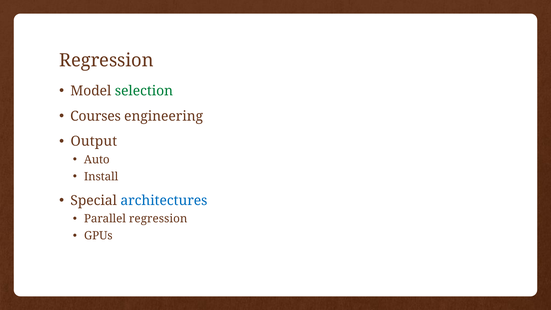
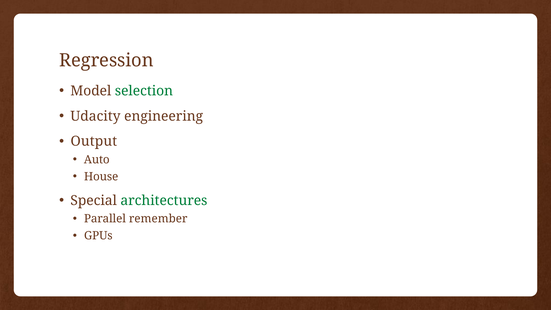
Courses: Courses -> Udacity
Install: Install -> House
architectures colour: blue -> green
Parallel regression: regression -> remember
